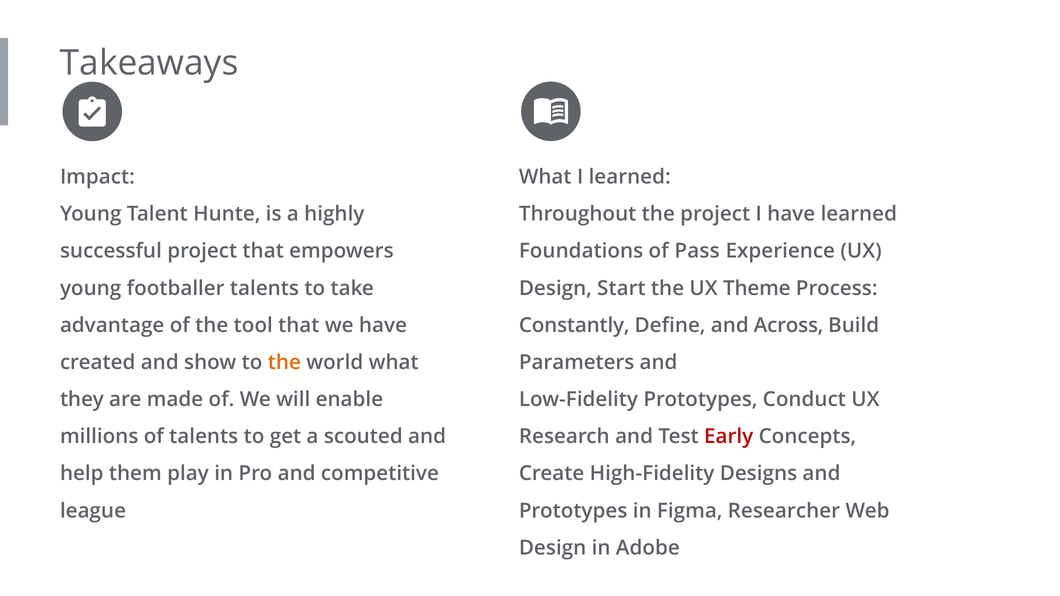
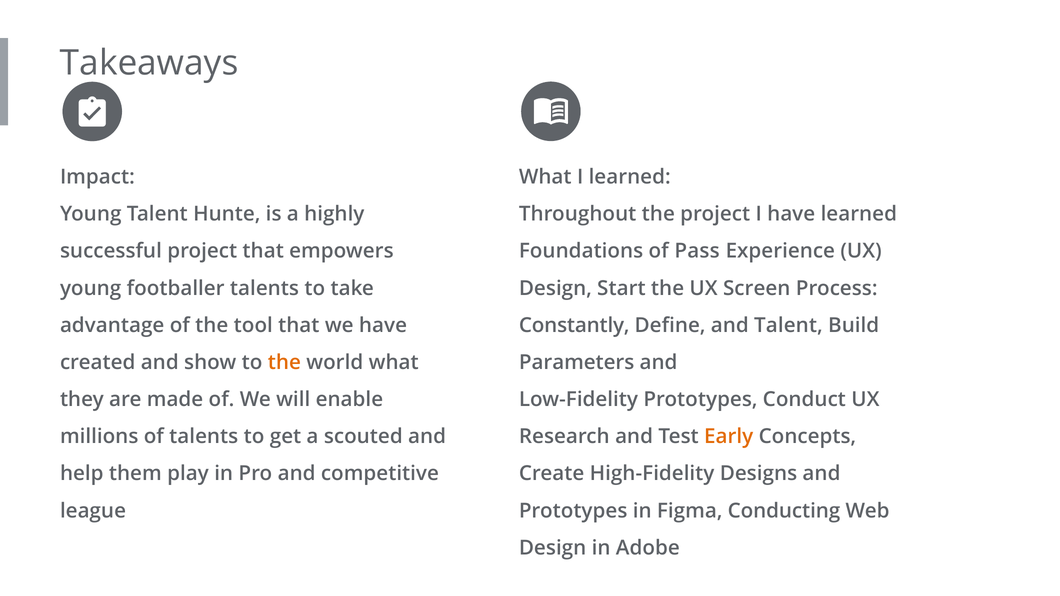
Theme: Theme -> Screen
and Across: Across -> Talent
Early colour: red -> orange
Researcher: Researcher -> Conducting
